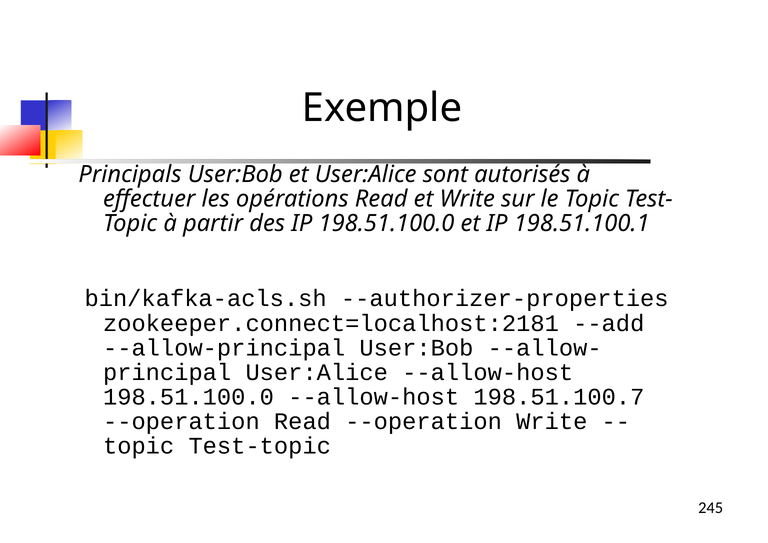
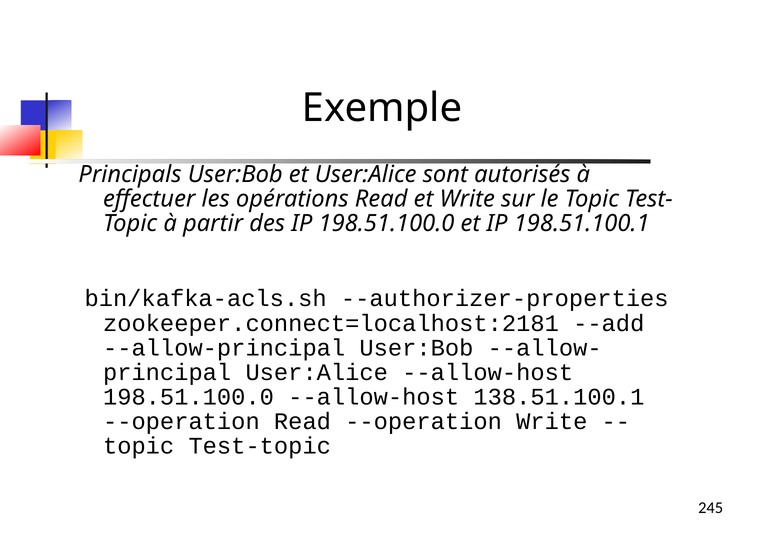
198.51.100.7: 198.51.100.7 -> 138.51.100.1
